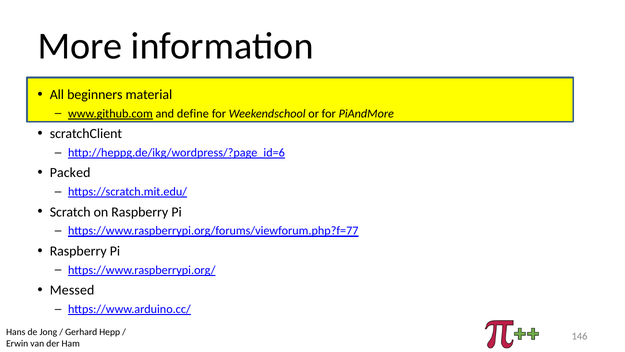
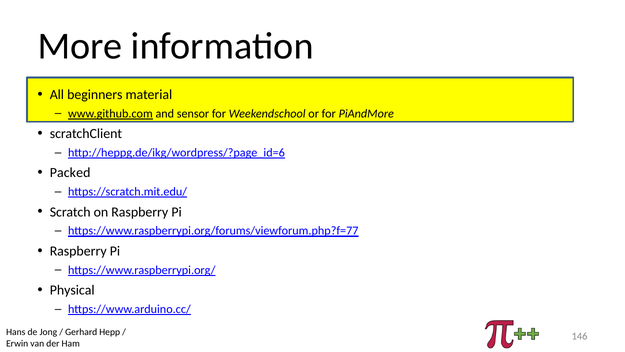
define: define -> sensor
Messed: Messed -> Physical
